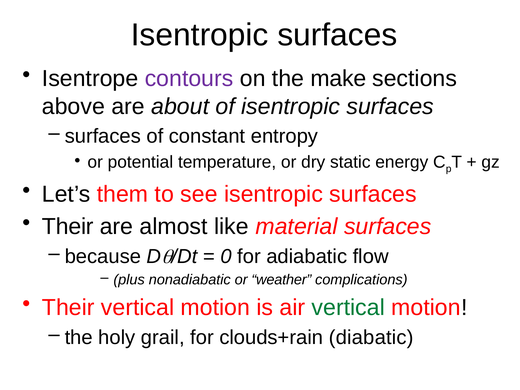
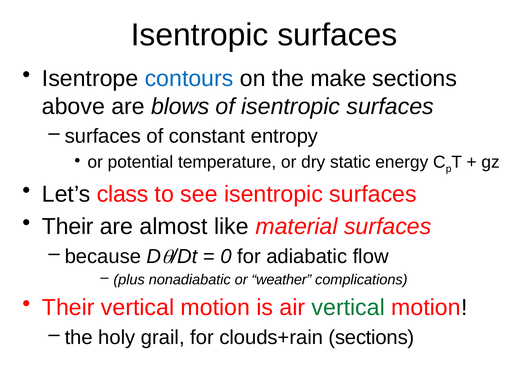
contours colour: purple -> blue
about: about -> blows
them: them -> class
clouds+rain diabatic: diabatic -> sections
